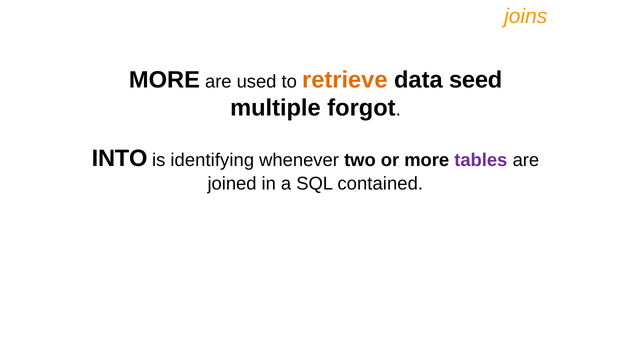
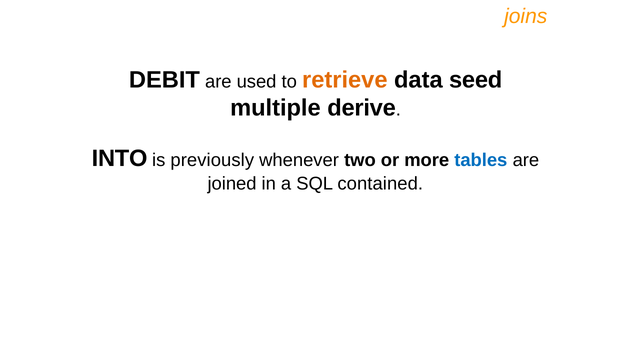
MORE at (164, 80): MORE -> DEBIT
forgot: forgot -> derive
identifying: identifying -> previously
tables colour: purple -> blue
